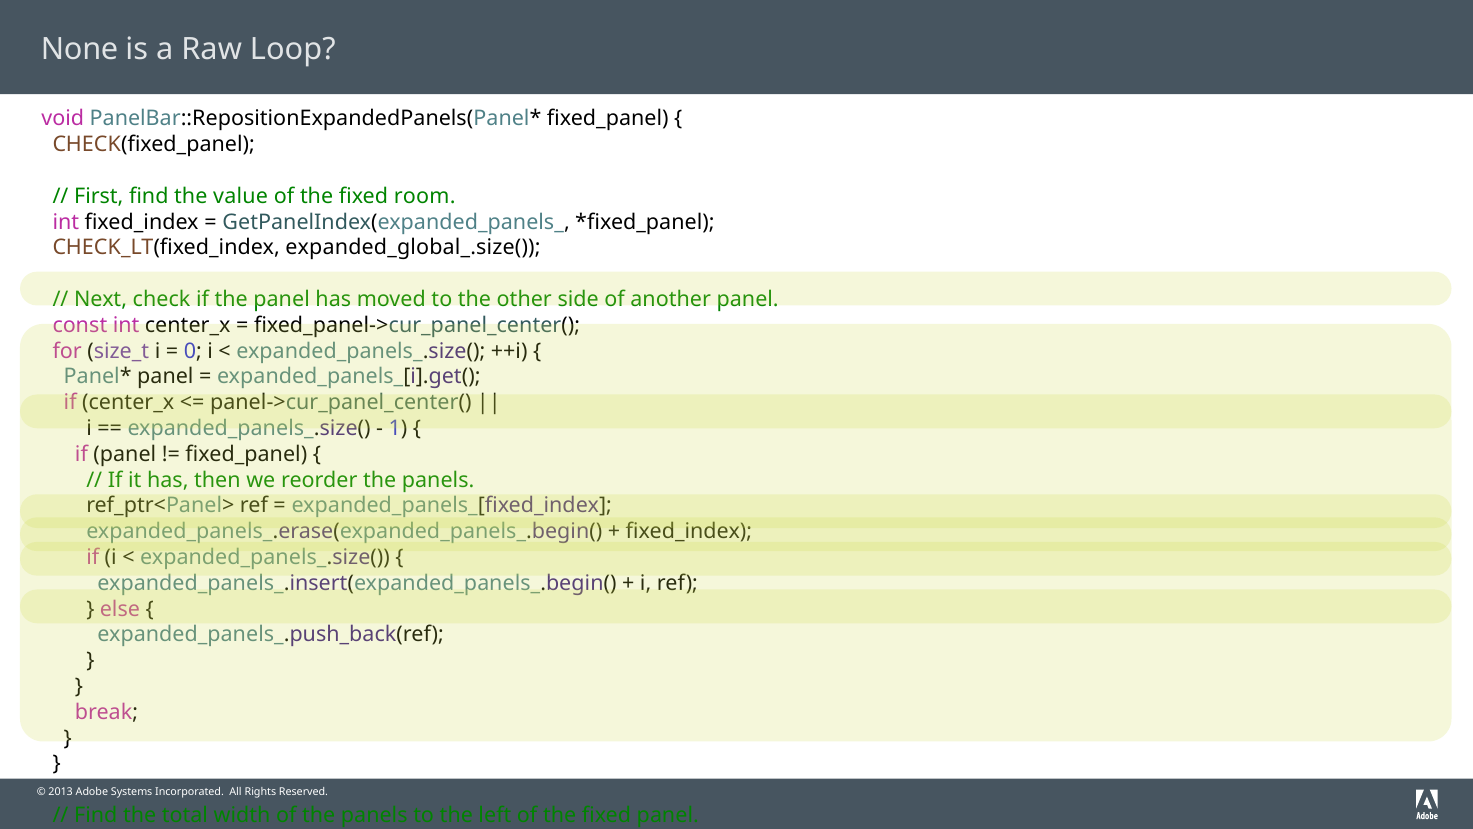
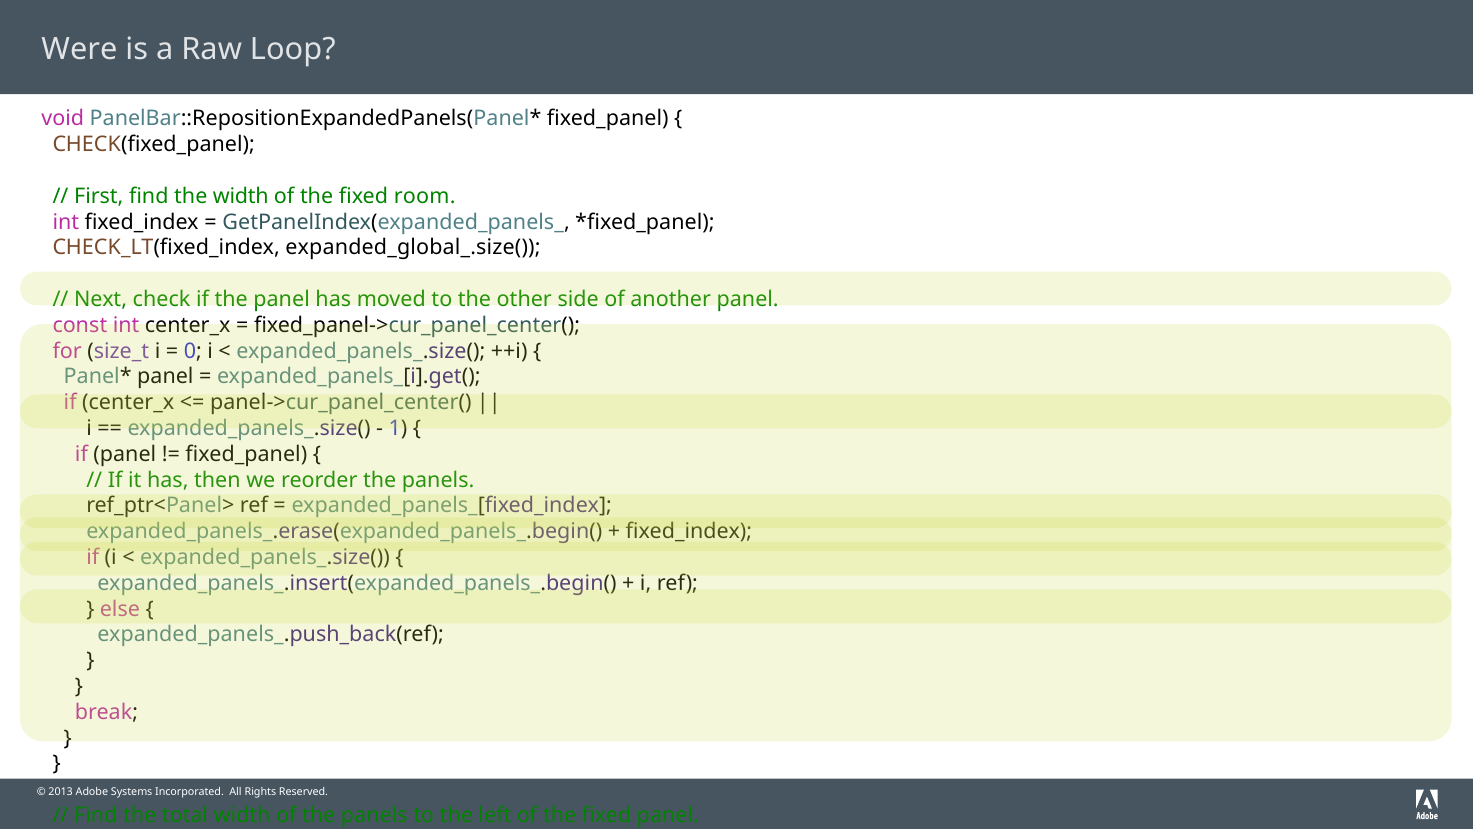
None: None -> Were
First find the value: value -> width
